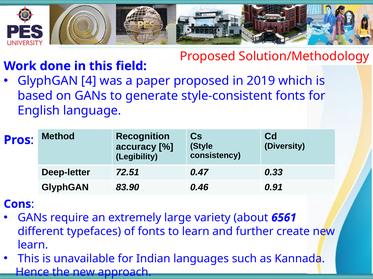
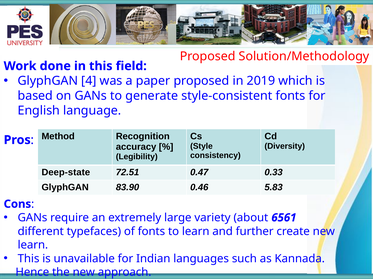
Deep-letter: Deep-letter -> Deep-state
0.91: 0.91 -> 5.83
